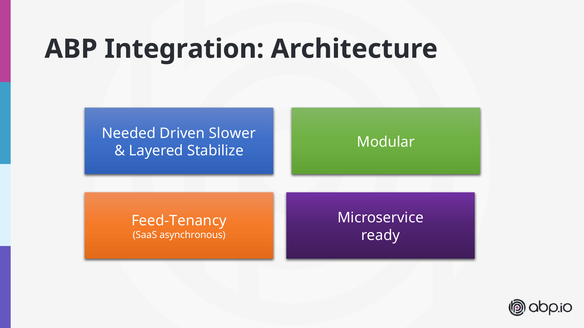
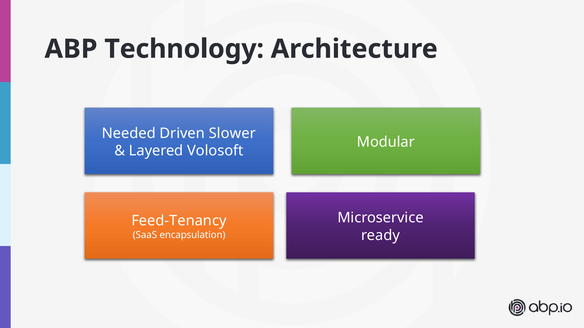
Integration: Integration -> Technology
Stabilize: Stabilize -> Volosoft
asynchronous: asynchronous -> encapsulation
